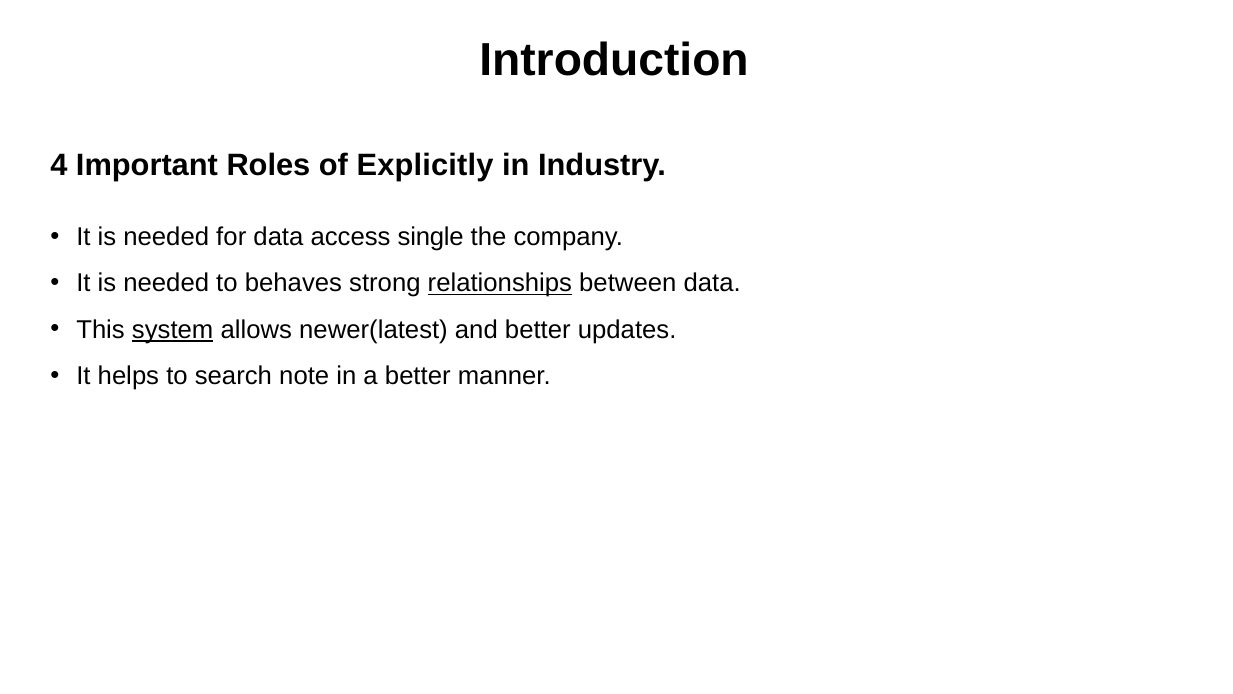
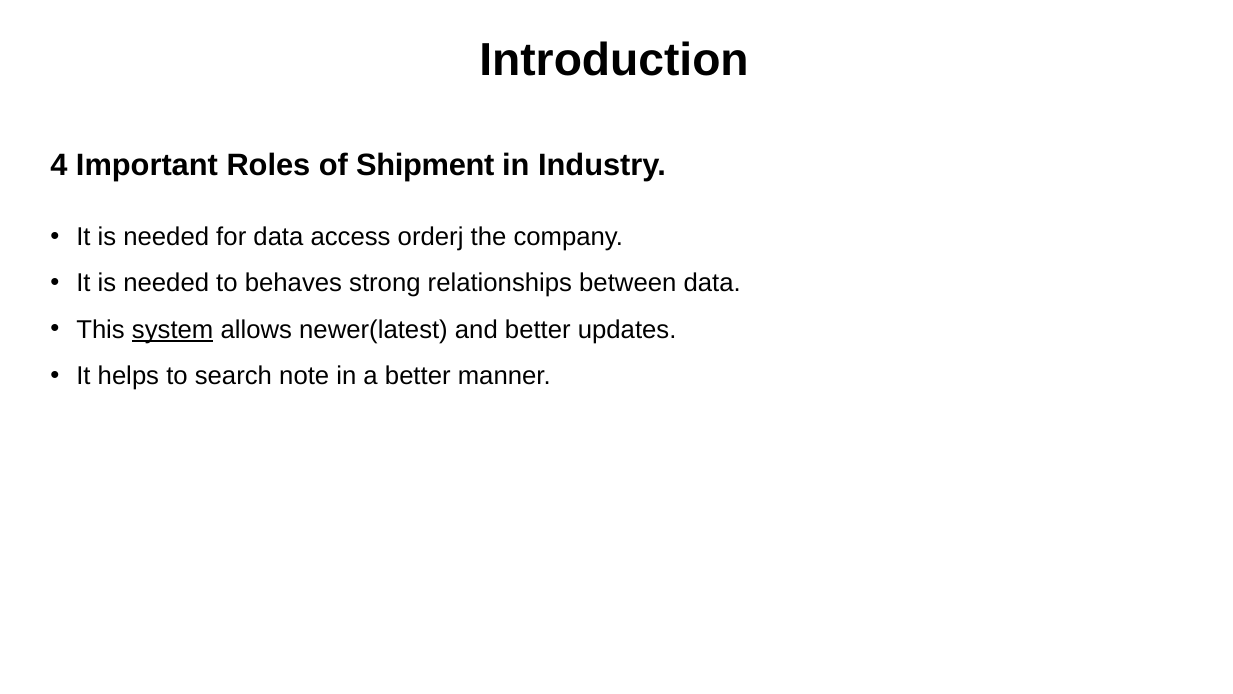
Explicitly: Explicitly -> Shipment
single: single -> orderj
relationships underline: present -> none
